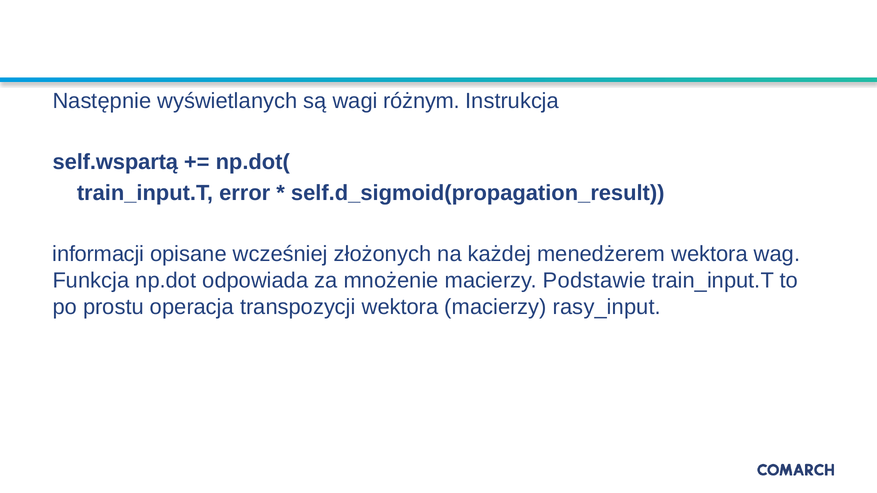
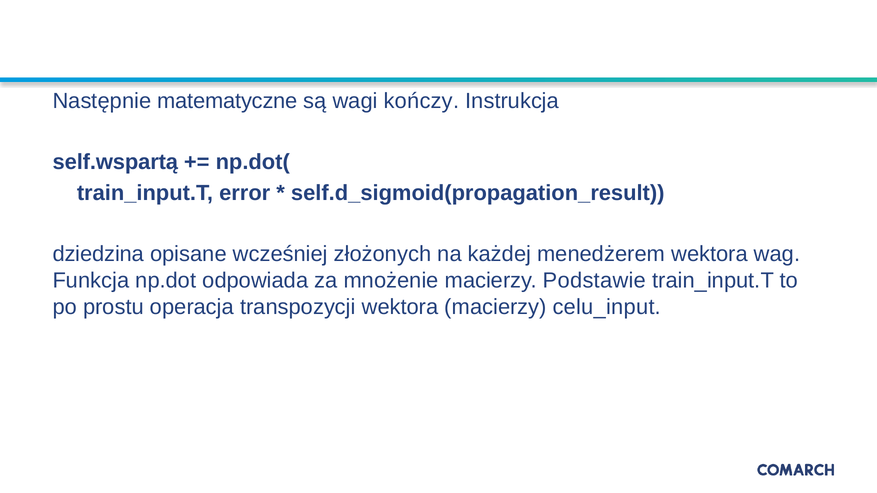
wyświetlanych: wyświetlanych -> matematyczne
różnym: różnym -> kończy
informacji: informacji -> dziedzina
rasy_input: rasy_input -> celu_input
